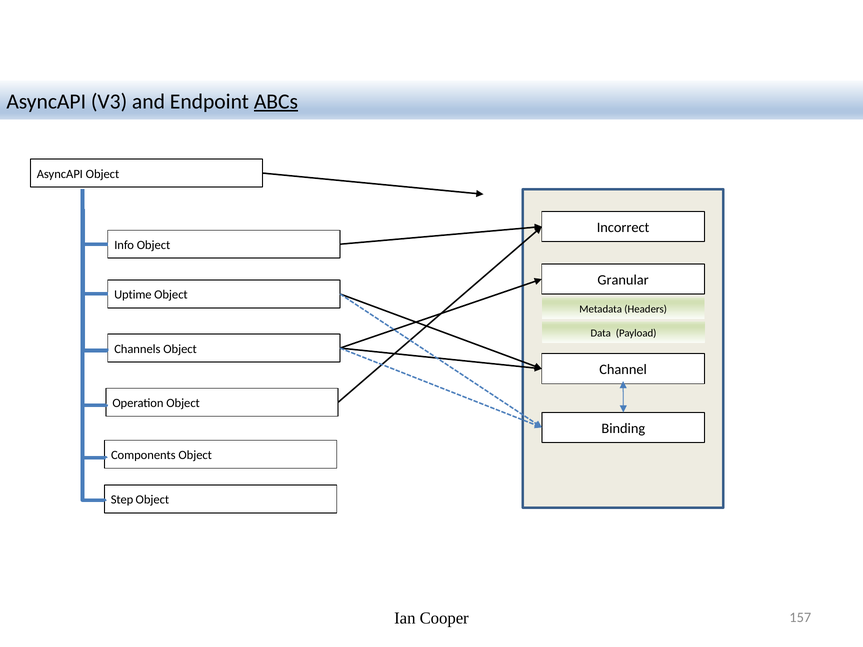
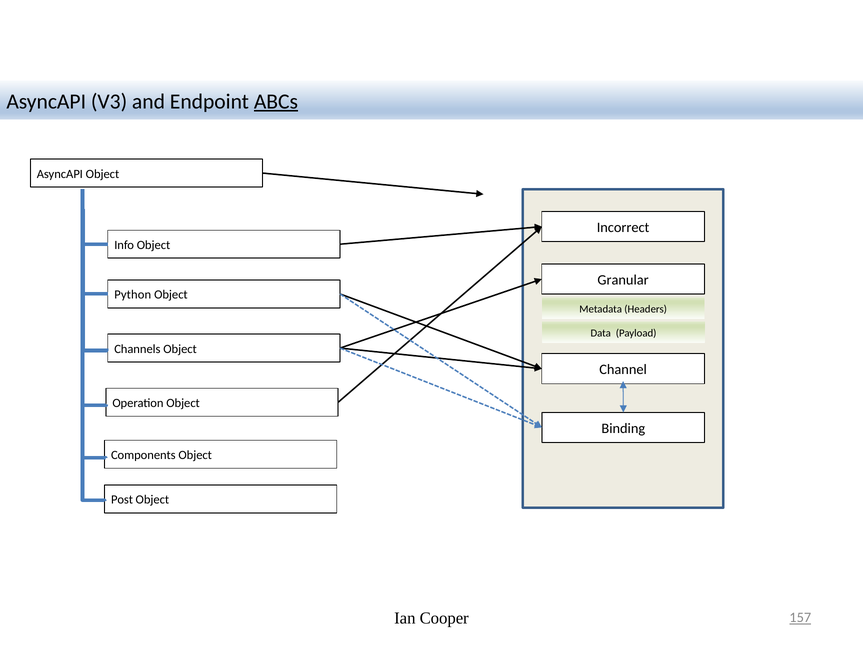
Uptime: Uptime -> Python
Step: Step -> Post
157 underline: none -> present
